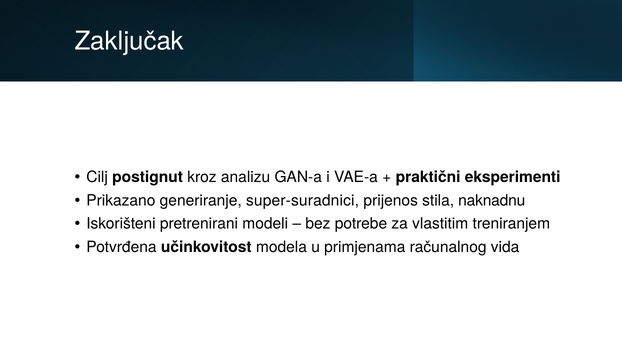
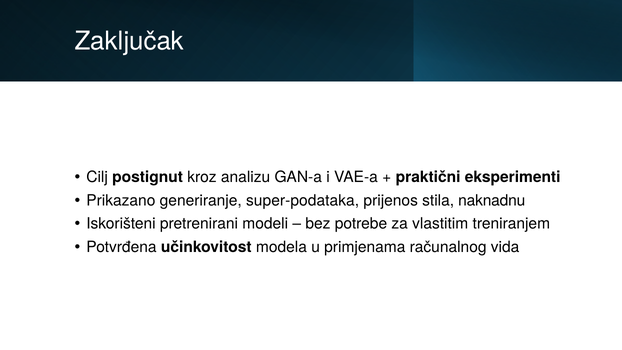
super-suradnici: super-suradnici -> super-podataka
